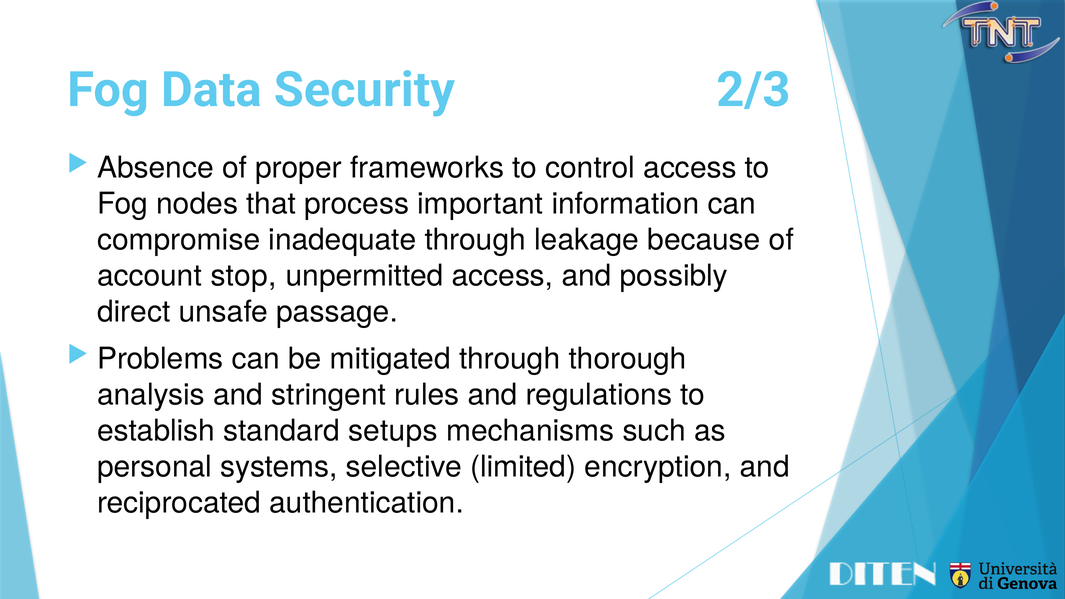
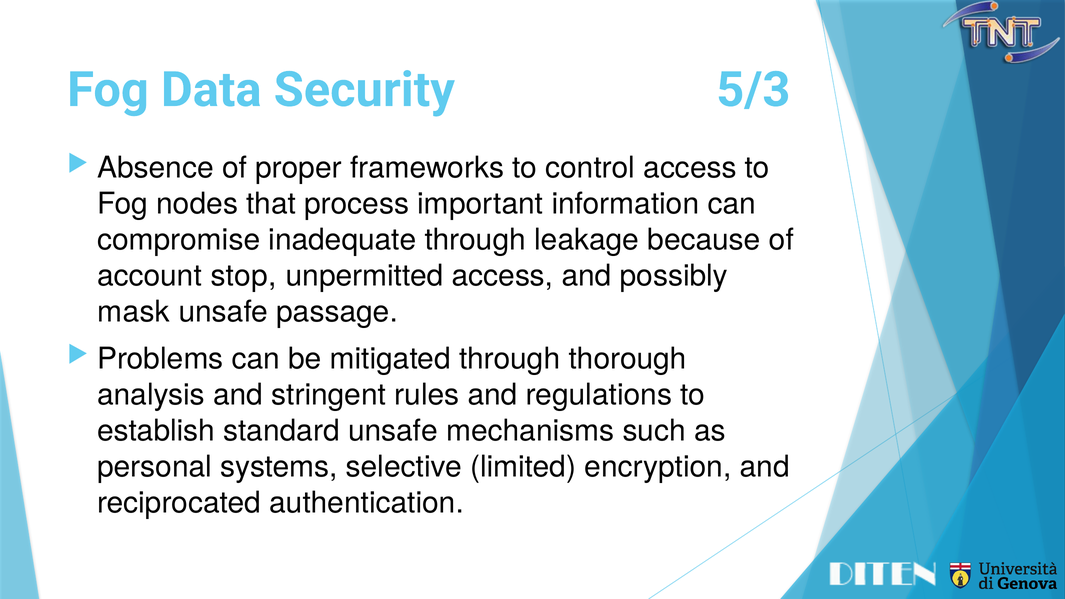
2/3: 2/3 -> 5/3
direct: direct -> mask
standard setups: setups -> unsafe
